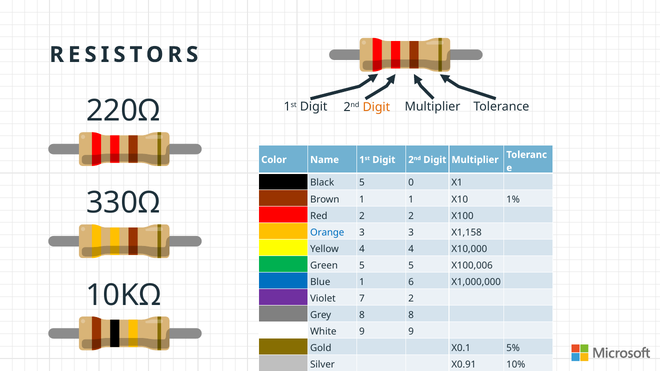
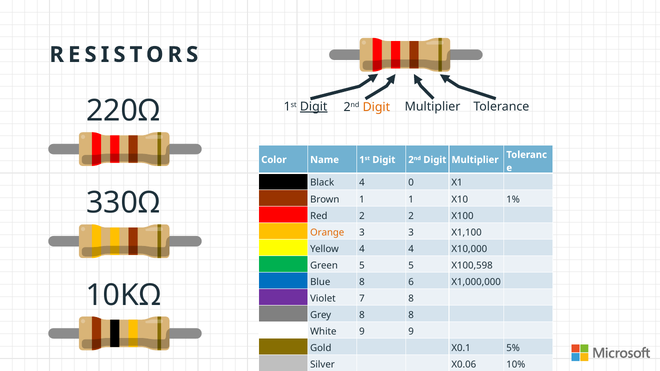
Digit at (314, 107) underline: none -> present
Black 5: 5 -> 4
Orange colour: blue -> orange
X1,158: X1,158 -> X1,100
X100,006: X100,006 -> X100,598
Blue 1: 1 -> 8
7 2: 2 -> 8
X0.91: X0.91 -> X0.06
